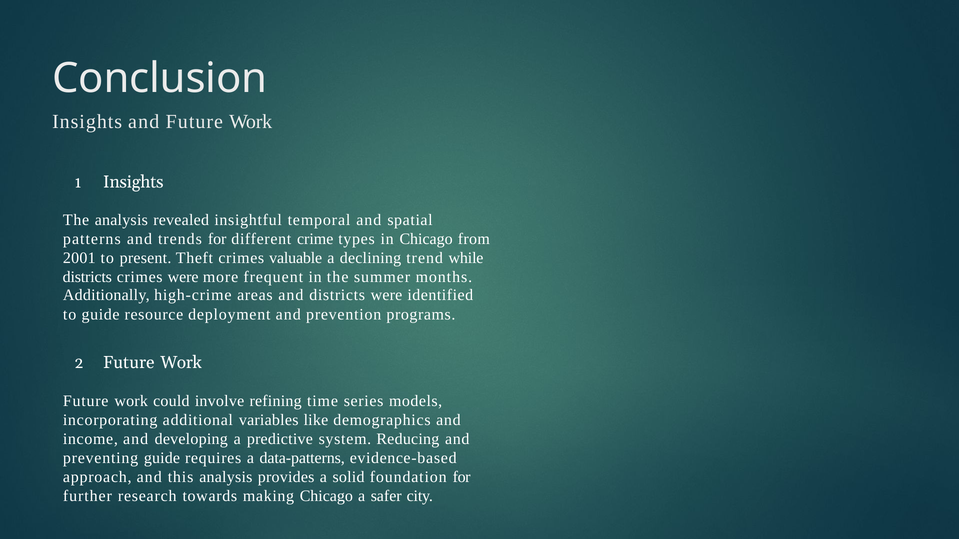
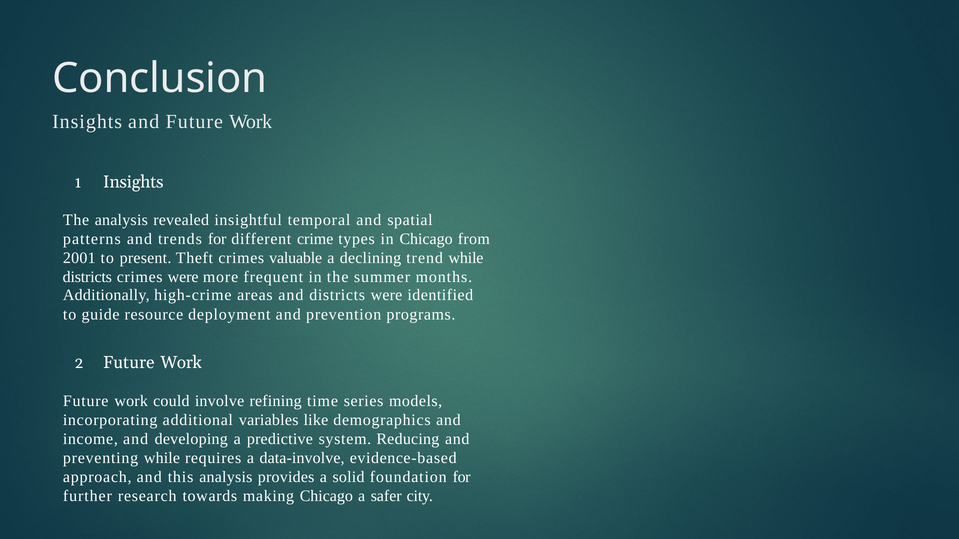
preventing guide: guide -> while
data-patterns: data-patterns -> data-involve
